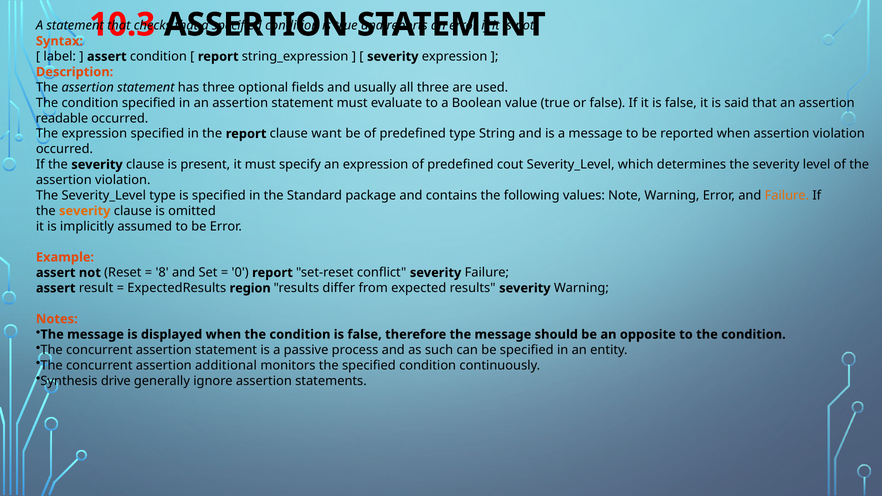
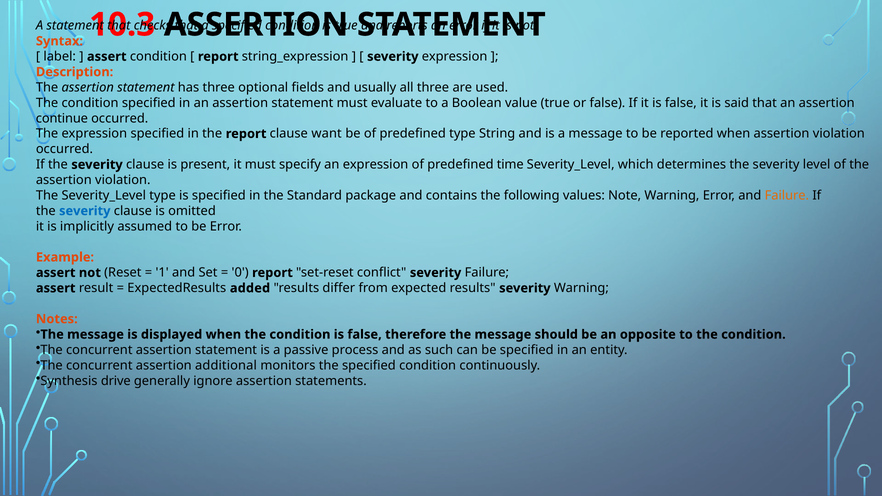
readable: readable -> continue
cout: cout -> time
severity at (85, 211) colour: orange -> blue
8: 8 -> 1
region: region -> added
